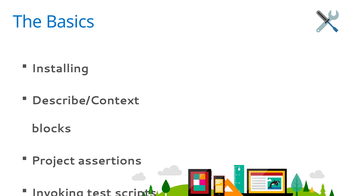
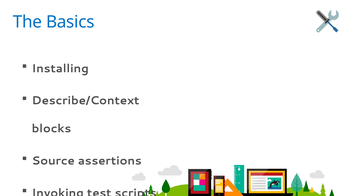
Project: Project -> Source
